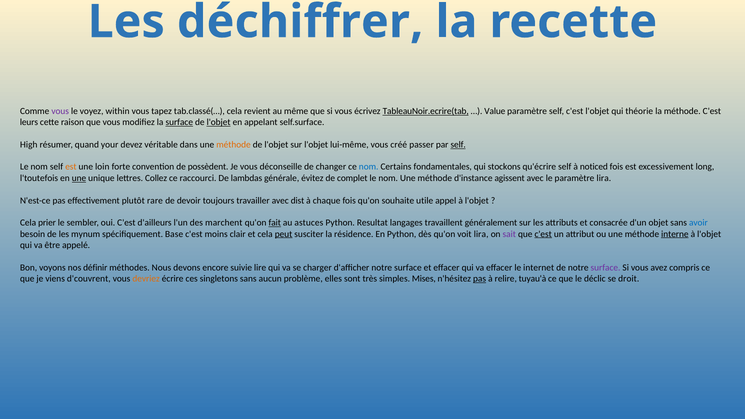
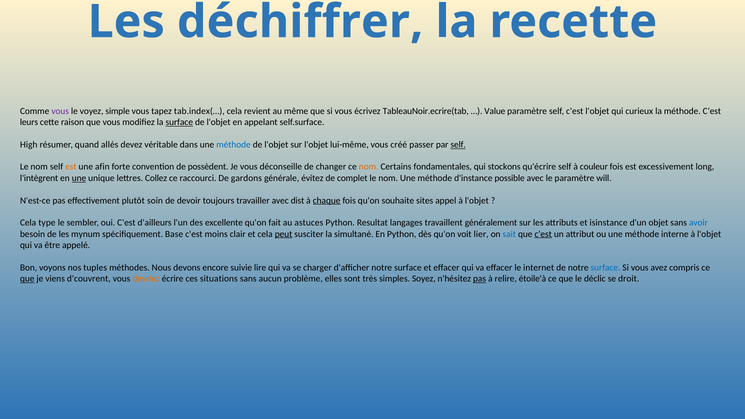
within: within -> simple
tab.classé(…: tab.classé(… -> tab.index(…
TableauNoir.ecrire(tab underline: present -> none
théorie: théorie -> curieux
l'objet at (219, 122) underline: present -> none
your: your -> allés
méthode at (233, 145) colour: orange -> blue
loin: loin -> afin
nom at (369, 167) colour: blue -> orange
noticed: noticed -> couleur
l'toutefois: l'toutefois -> l'intègrent
lambdas: lambdas -> gardons
agissent: agissent -> possible
paramètre lira: lira -> will
rare: rare -> soin
chaque underline: none -> present
utile: utile -> sites
prier: prier -> type
marchent: marchent -> excellente
fait underline: present -> none
consacrée: consacrée -> isinstance
résidence: résidence -> simultané
voit lira: lira -> lier
sait colour: purple -> blue
interne underline: present -> none
définir: définir -> tuples
surface at (606, 268) colour: purple -> blue
que at (27, 279) underline: none -> present
singletons: singletons -> situations
Mises: Mises -> Soyez
tuyau'à: tuyau'à -> étoile'à
